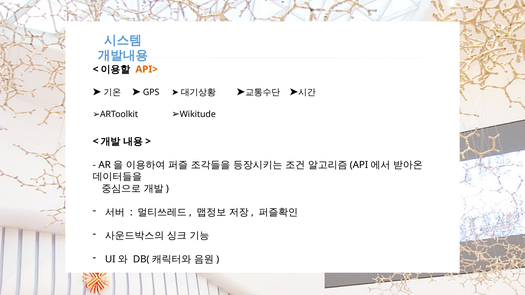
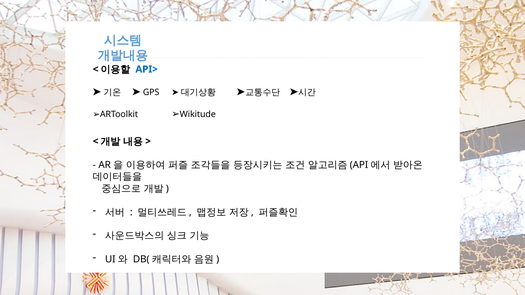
API> colour: orange -> blue
